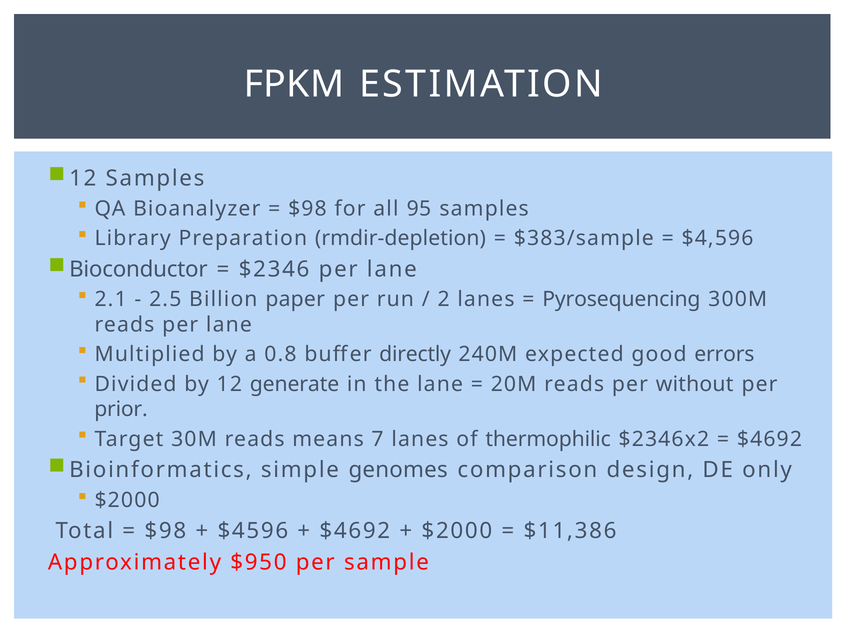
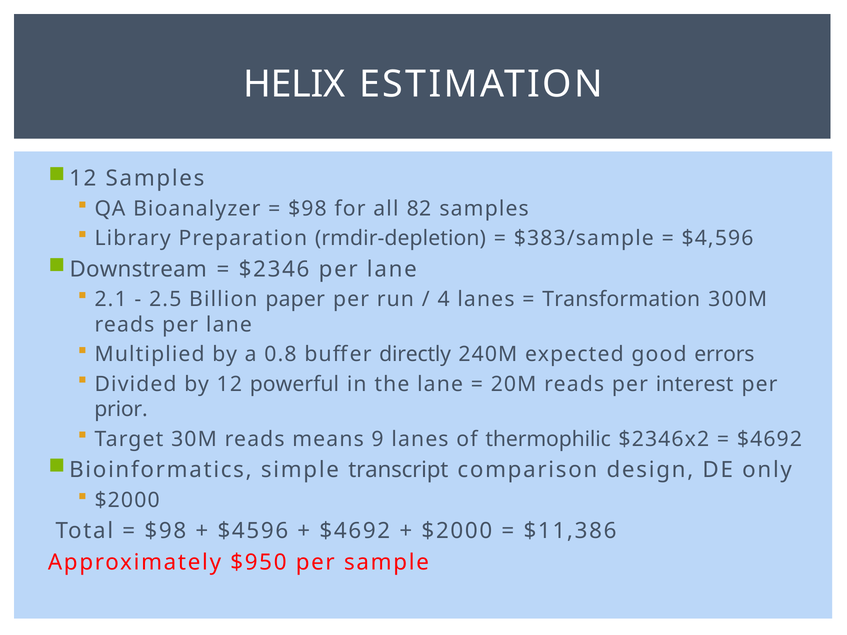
FPKM: FPKM -> HELIX
95: 95 -> 82
Bioconductor: Bioconductor -> Downstream
2: 2 -> 4
Pyrosequencing: Pyrosequencing -> Transformation
generate: generate -> powerful
without: without -> interest
7: 7 -> 9
genomes: genomes -> transcript
